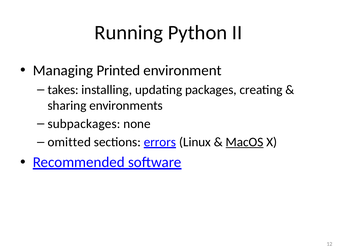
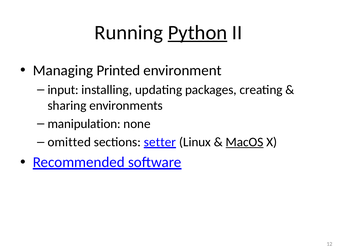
Python underline: none -> present
takes: takes -> input
subpackages: subpackages -> manipulation
errors: errors -> setter
